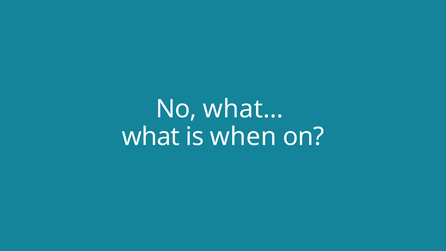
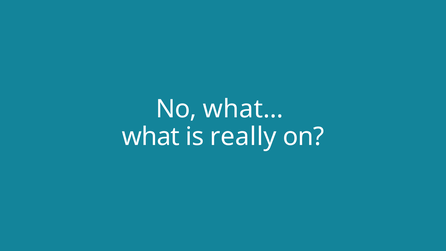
when: when -> really
